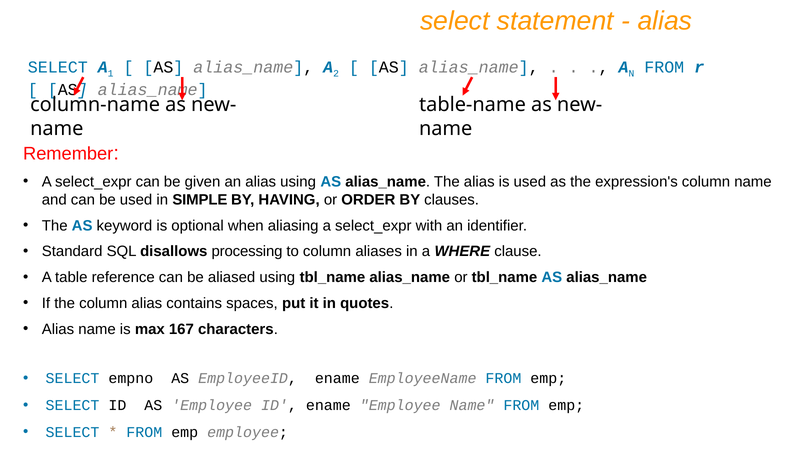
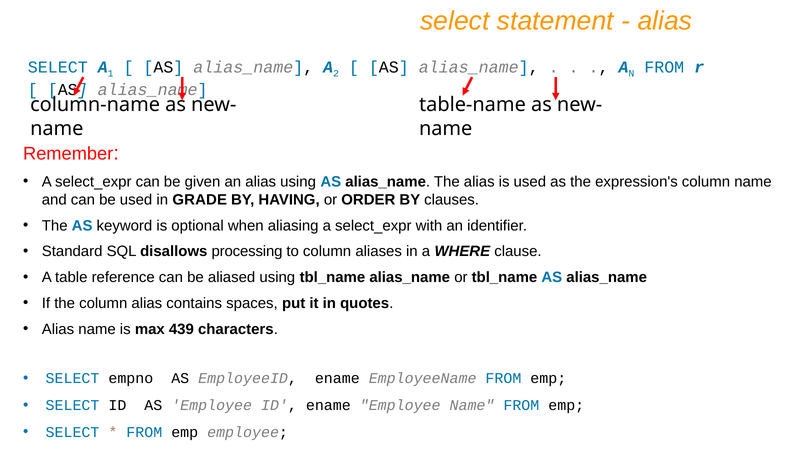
SIMPLE: SIMPLE -> GRADE
167: 167 -> 439
